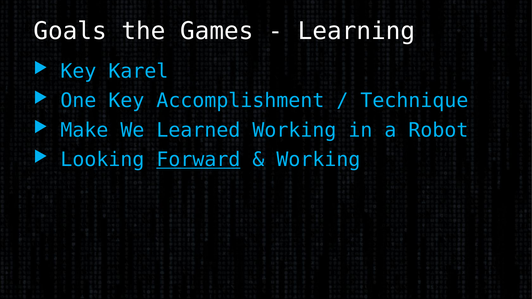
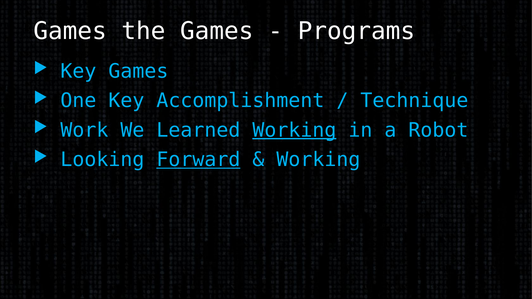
Goals at (70, 31): Goals -> Games
Learning: Learning -> Programs
Key Karel: Karel -> Games
Make: Make -> Work
Working at (294, 130) underline: none -> present
